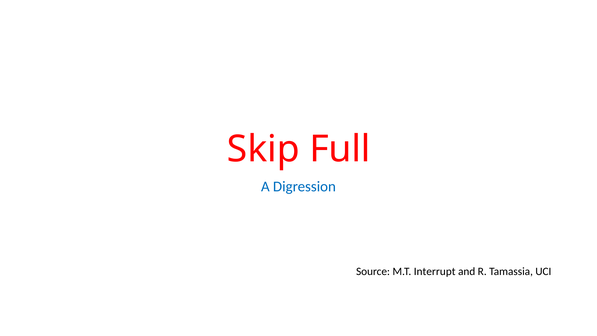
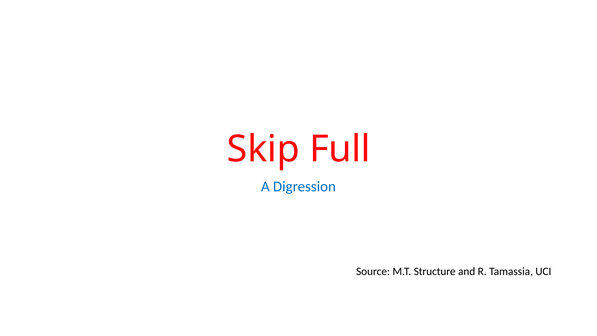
Interrupt: Interrupt -> Structure
